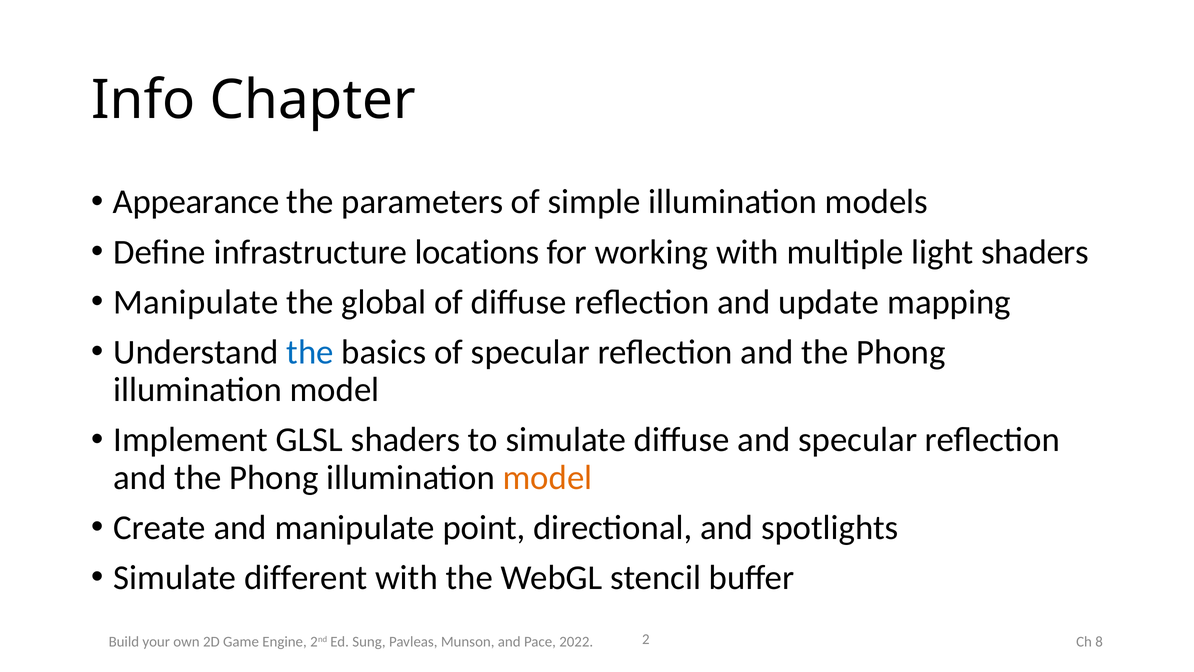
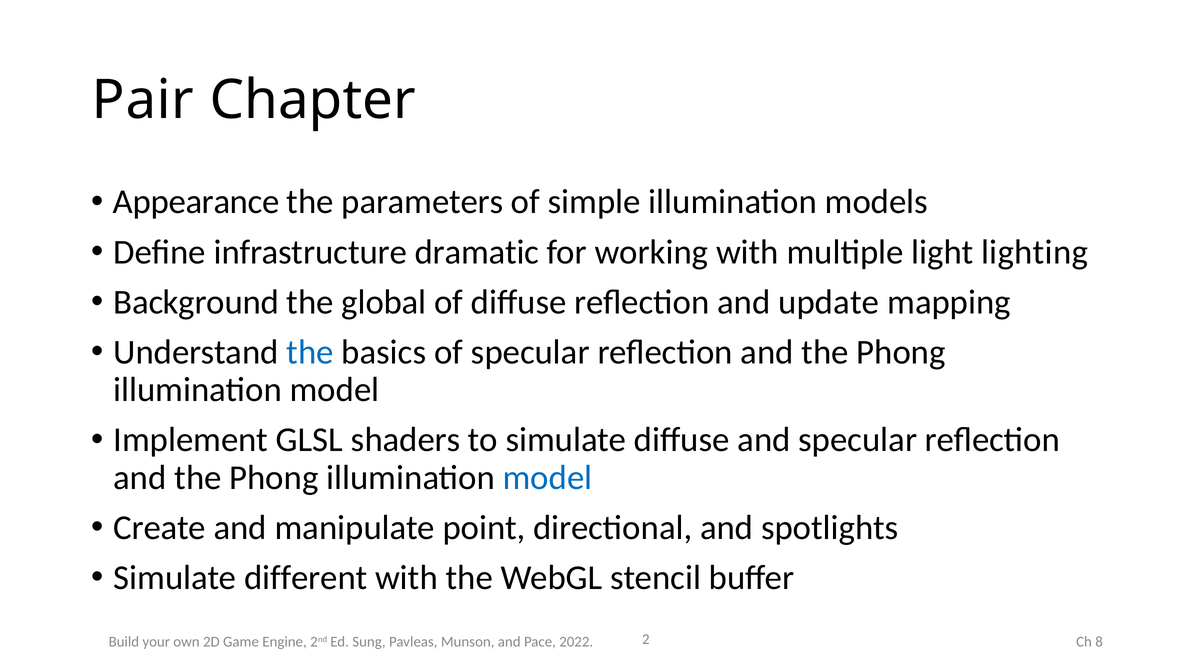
Info: Info -> Pair
locations: locations -> dramatic
light shaders: shaders -> lighting
Manipulate at (196, 302): Manipulate -> Background
model at (547, 477) colour: orange -> blue
